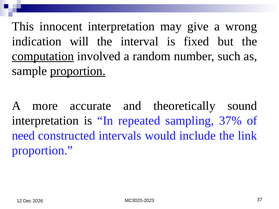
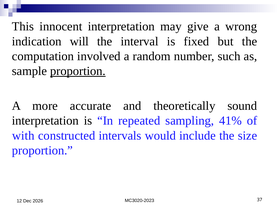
computation underline: present -> none
37%: 37% -> 41%
need: need -> with
link: link -> size
